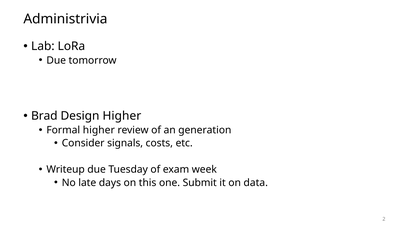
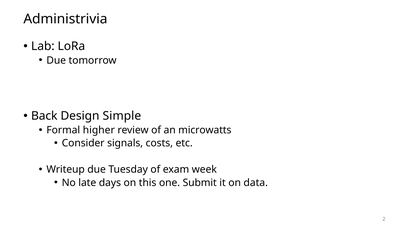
Brad: Brad -> Back
Design Higher: Higher -> Simple
generation: generation -> microwatts
